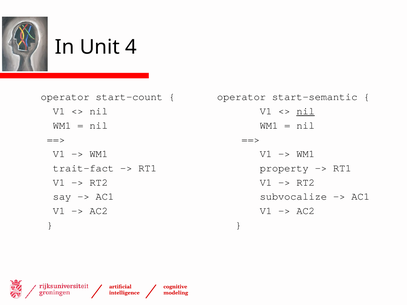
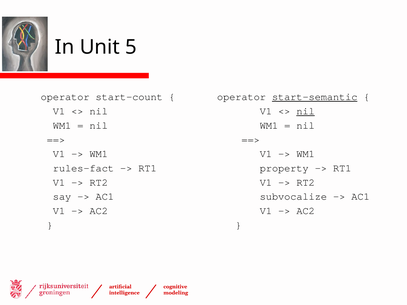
4: 4 -> 5
start-semantic underline: none -> present
trait-fact: trait-fact -> rules-fact
